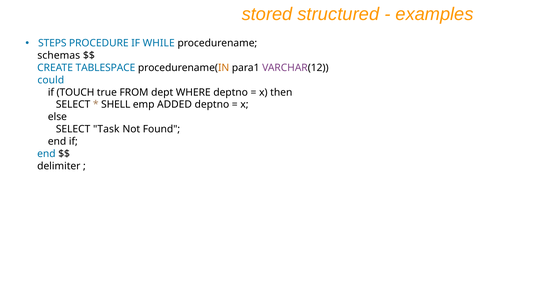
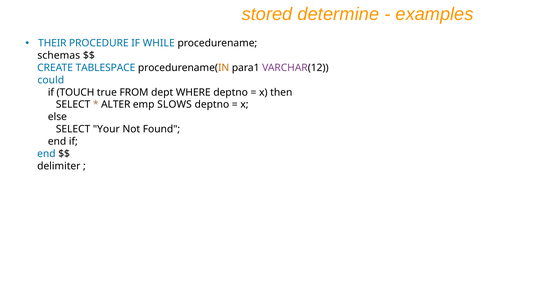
structured: structured -> determine
STEPS: STEPS -> THEIR
SHELL: SHELL -> ALTER
ADDED: ADDED -> SLOWS
Task: Task -> Your
